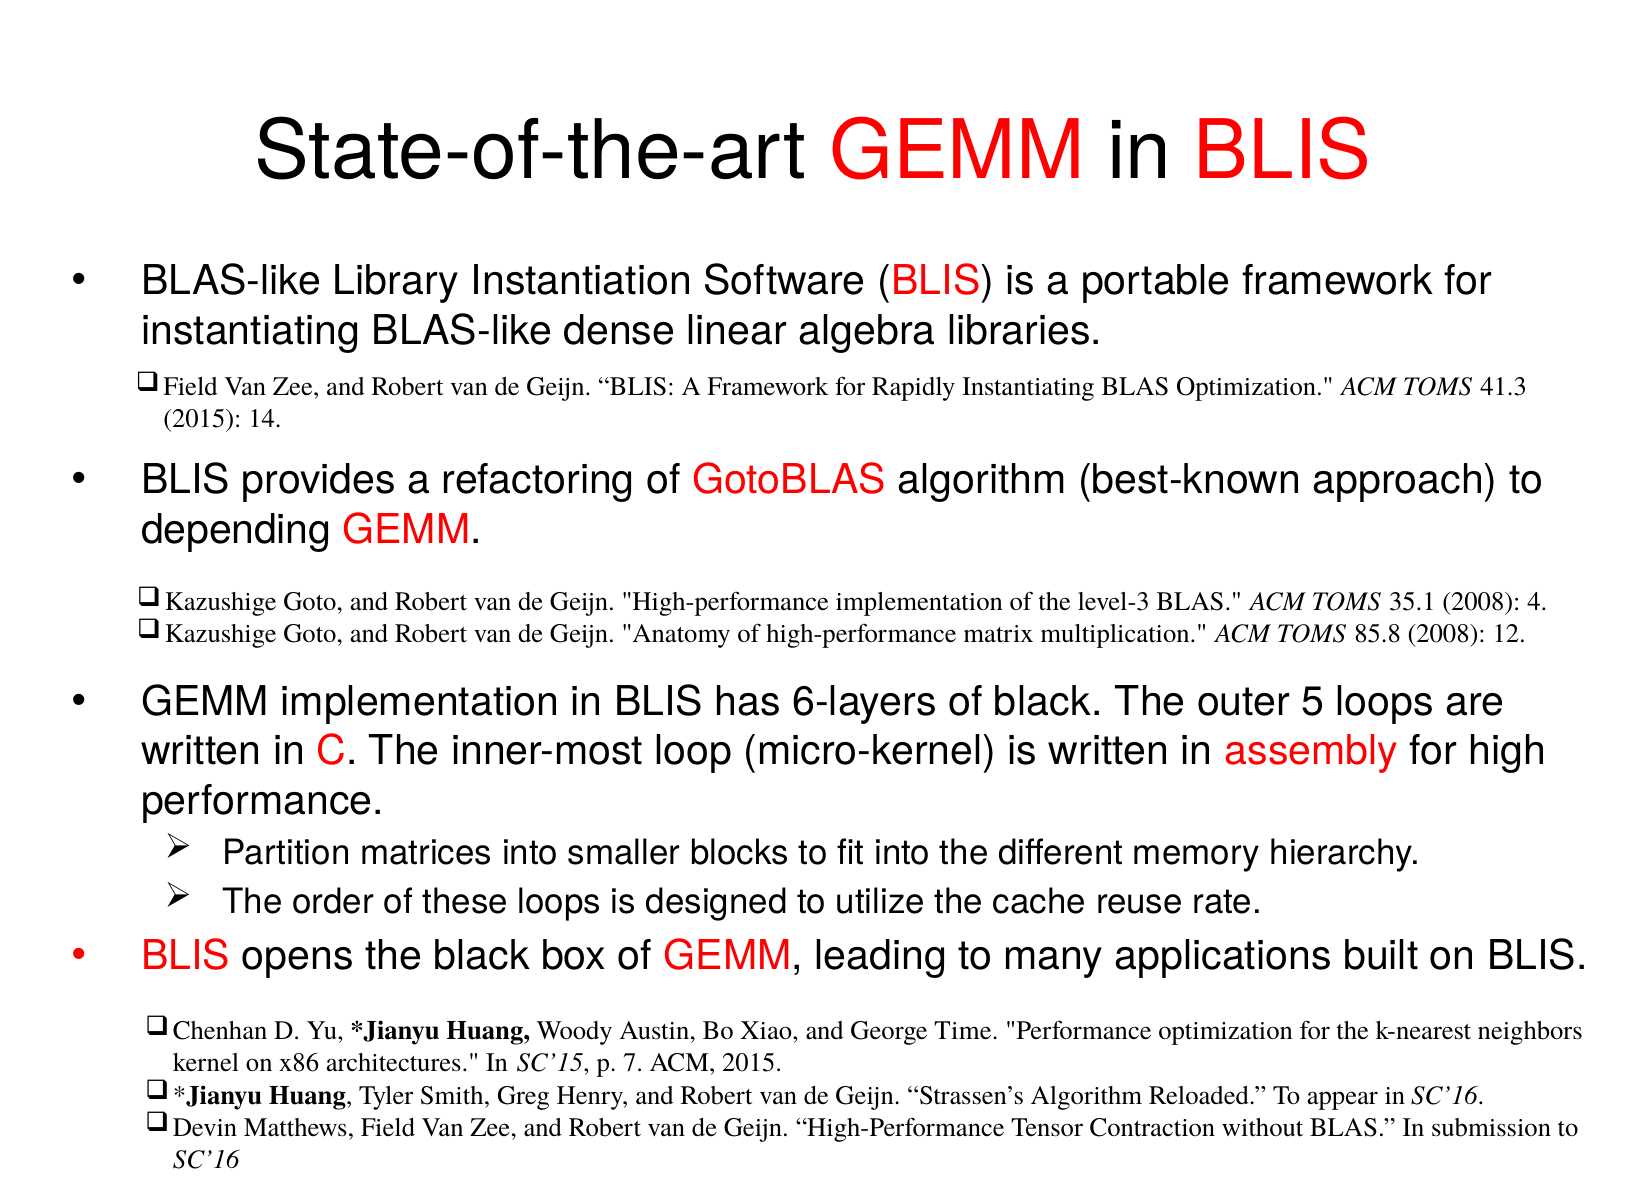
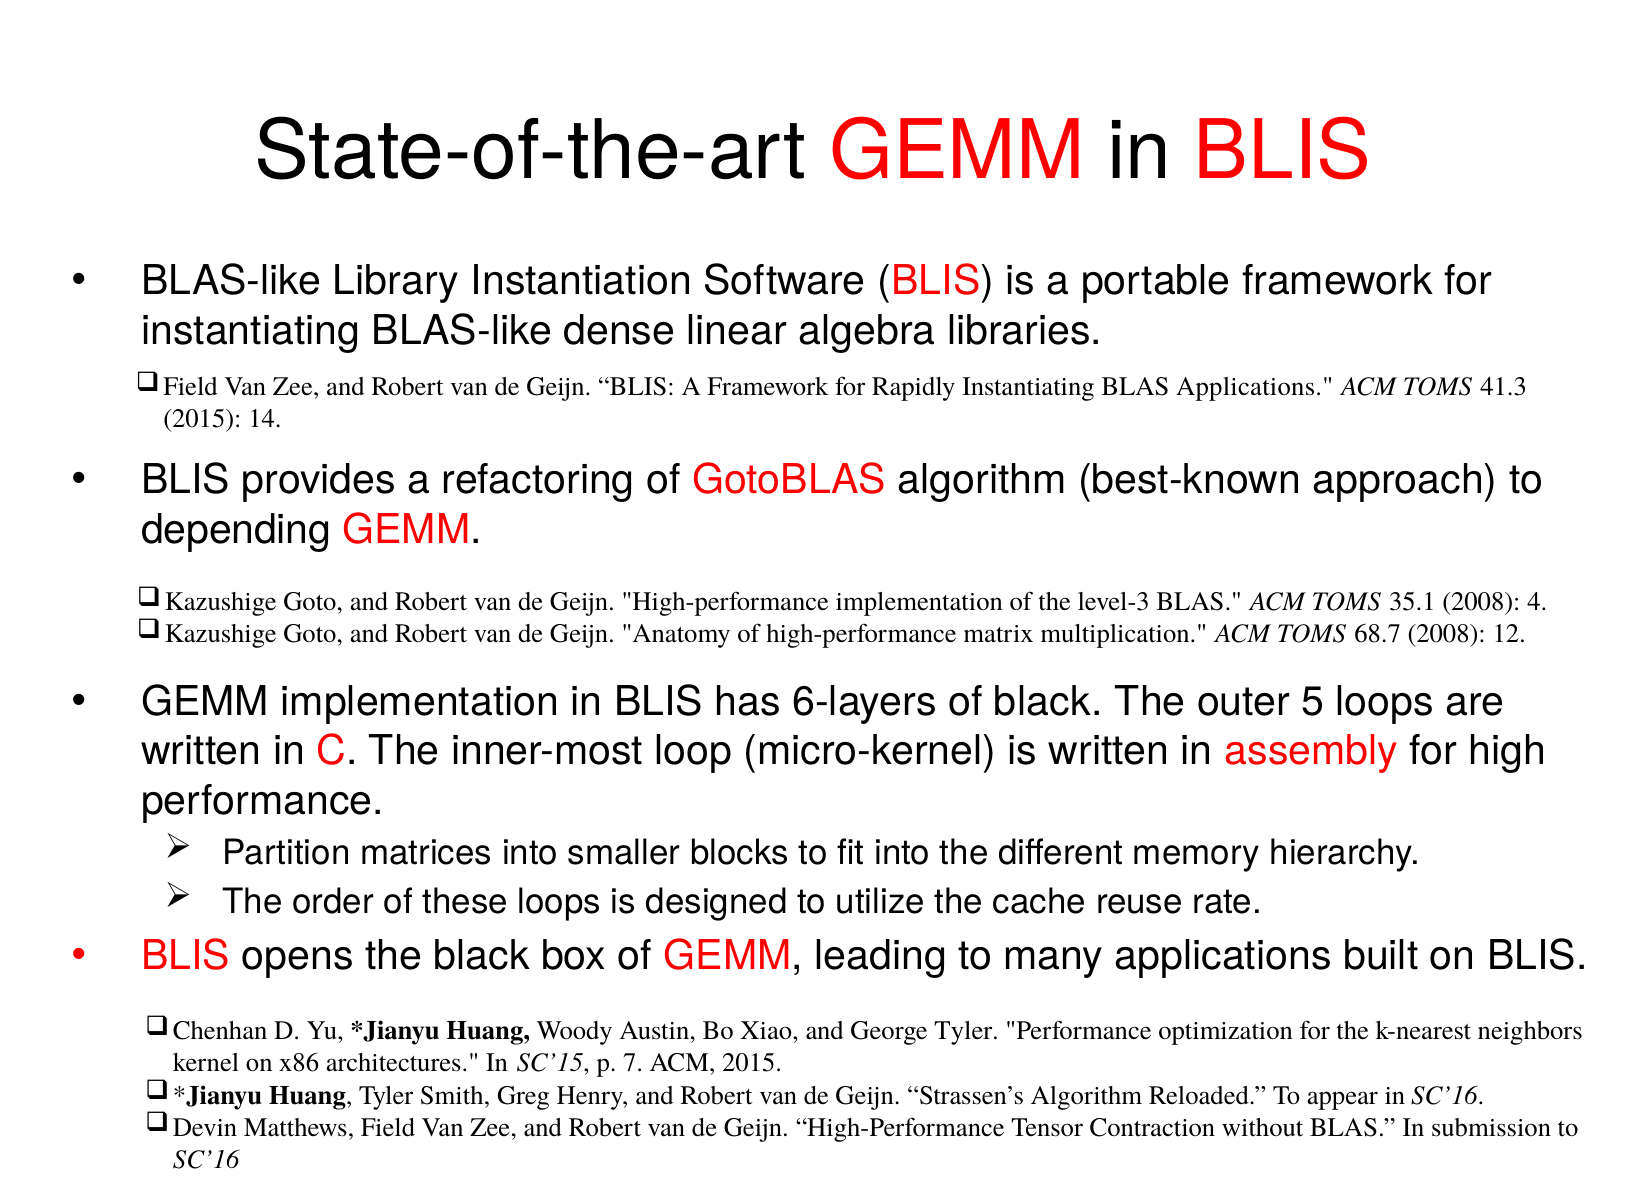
BLAS Optimization: Optimization -> Applications
85.8: 85.8 -> 68.7
George Time: Time -> Tyler
